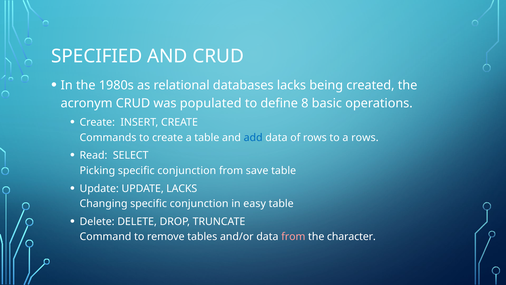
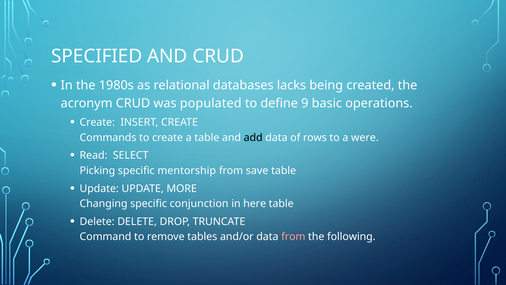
8: 8 -> 9
add colour: blue -> black
a rows: rows -> were
Picking specific conjunction: conjunction -> mentorship
UPDATE LACKS: LACKS -> MORE
easy: easy -> here
character: character -> following
